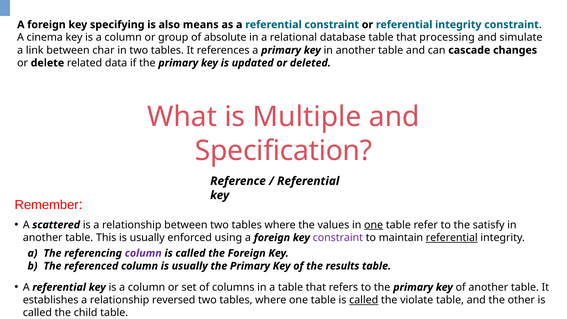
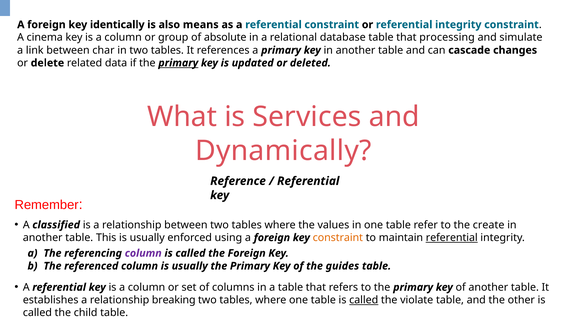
specifying: specifying -> identically
primary at (178, 63) underline: none -> present
Multiple: Multiple -> Services
Specification: Specification -> Dynamically
scattered: scattered -> classified
one at (374, 225) underline: present -> none
satisfy: satisfy -> create
constraint at (338, 238) colour: purple -> orange
results: results -> guides
reversed: reversed -> breaking
